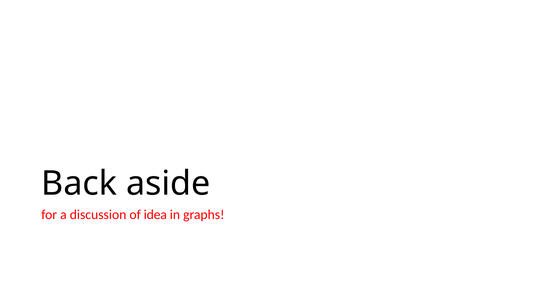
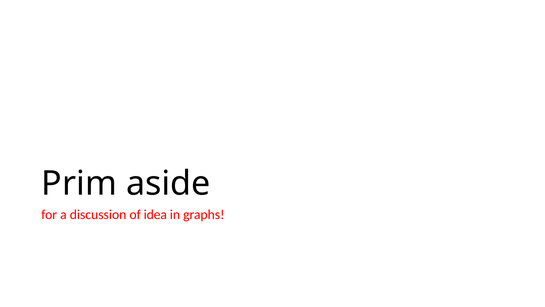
Back: Back -> Prim
